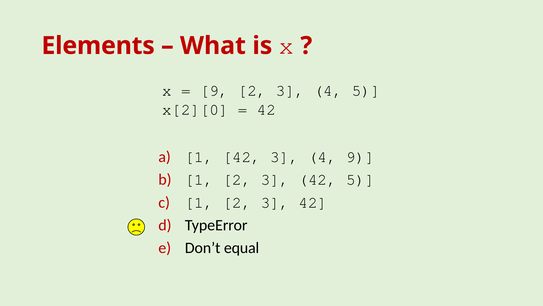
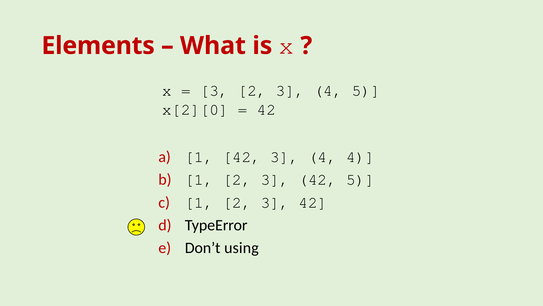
9 at (214, 90): 9 -> 3
4 9: 9 -> 4
equal: equal -> using
